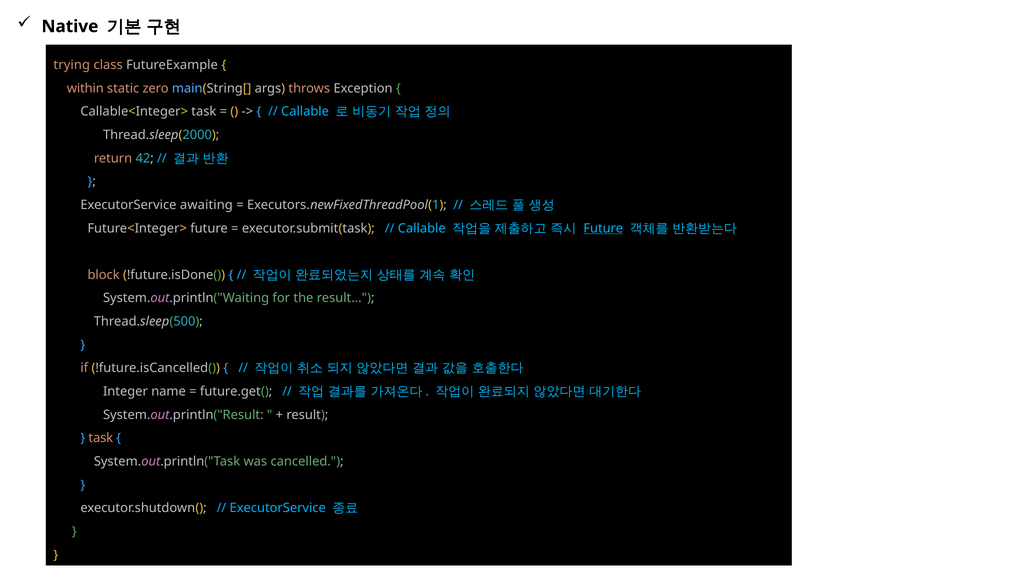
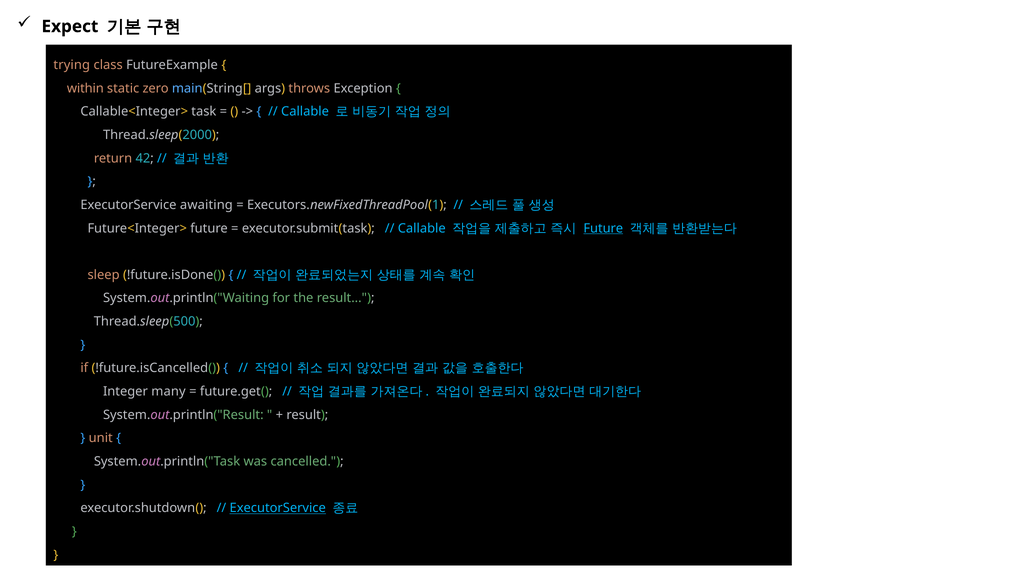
Native: Native -> Expect
block: block -> sleep
name: name -> many
task at (101, 438): task -> unit
ExecutorService at (278, 508) underline: none -> present
